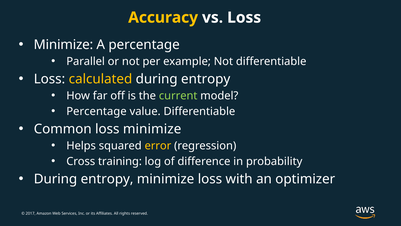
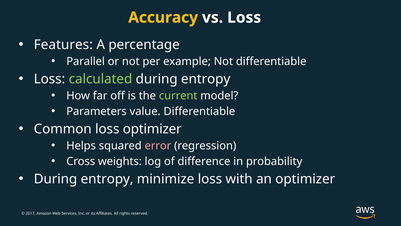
Minimize at (63, 45): Minimize -> Features
calculated colour: yellow -> light green
Percentage at (96, 111): Percentage -> Parameters
loss minimize: minimize -> optimizer
error colour: yellow -> pink
training: training -> weights
